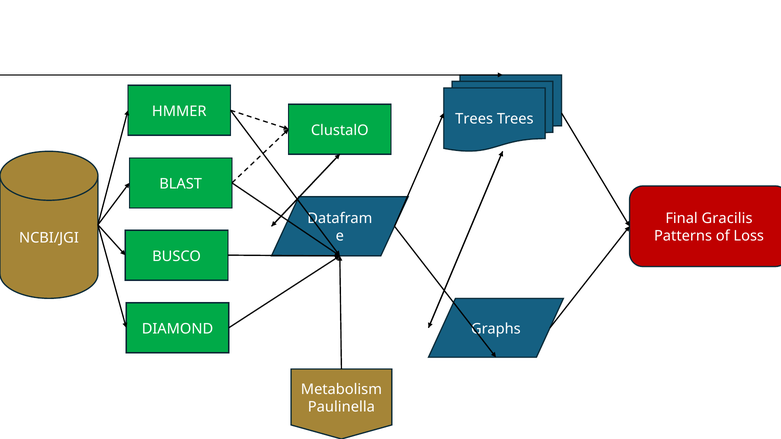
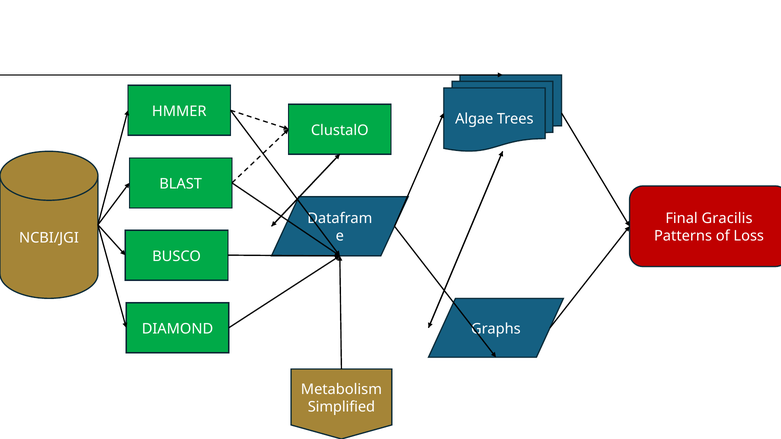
Trees at (474, 119): Trees -> Algae
Paulinella: Paulinella -> Simplified
